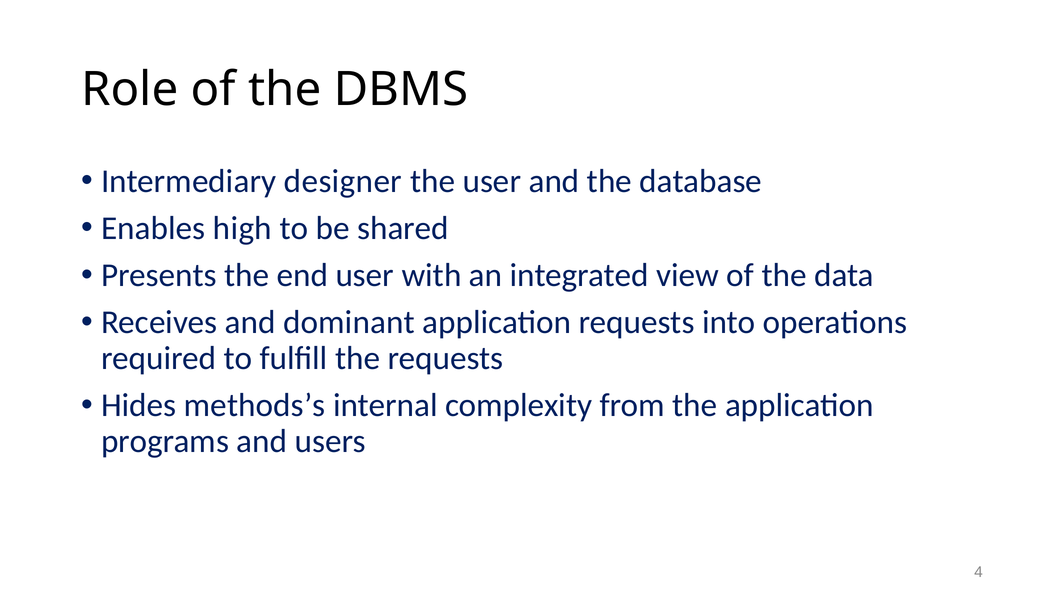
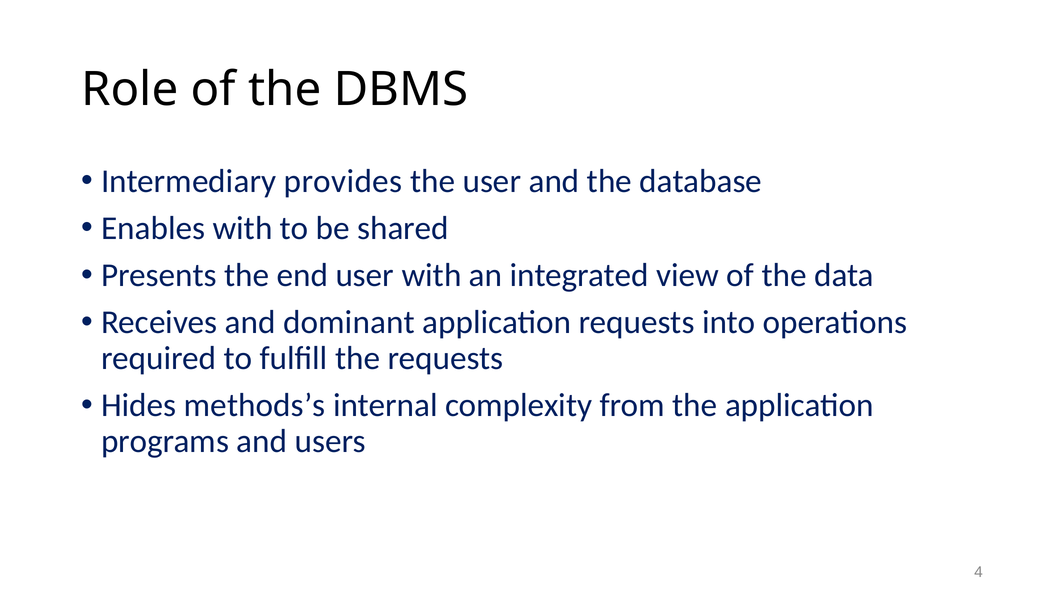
designer: designer -> provides
Enables high: high -> with
